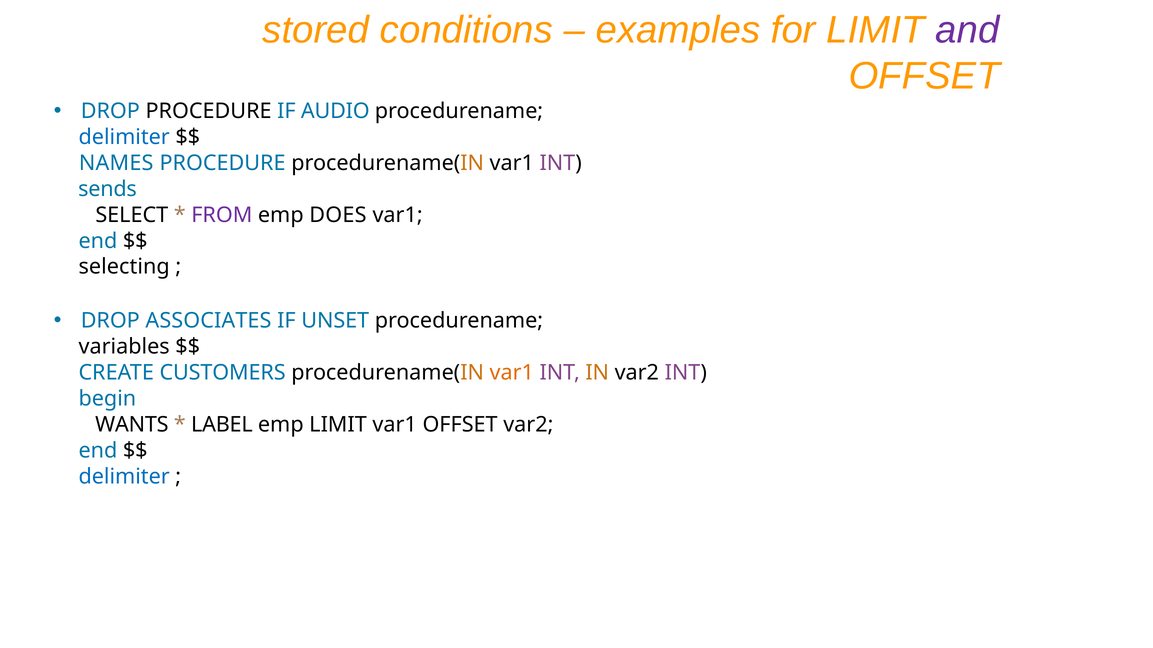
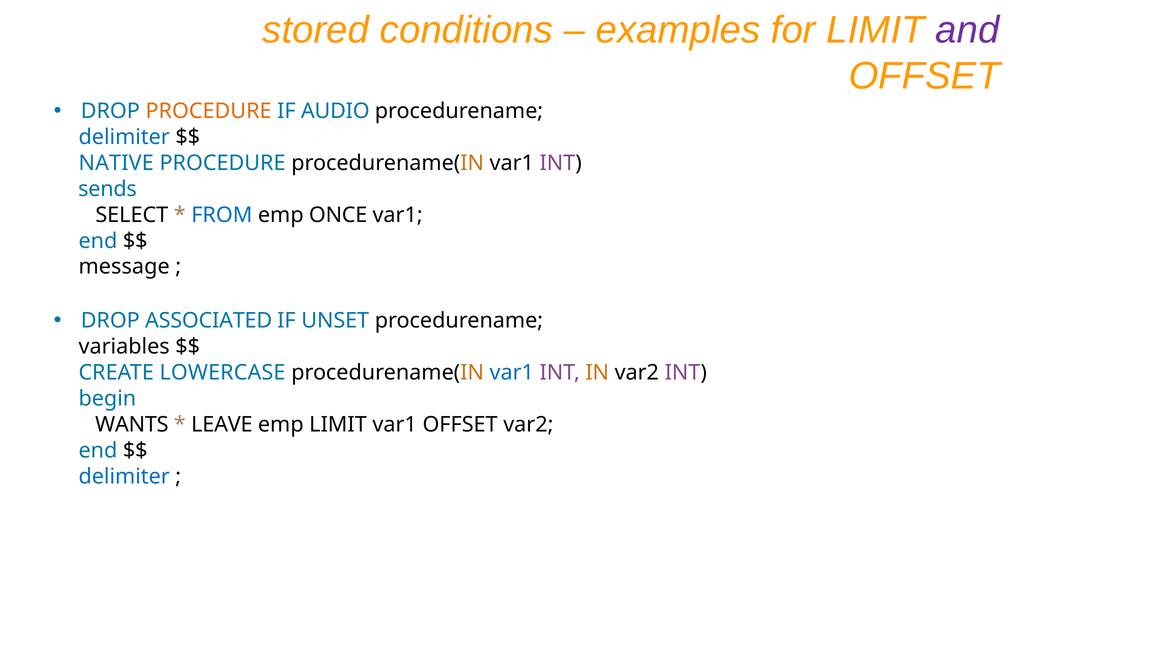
PROCEDURE at (209, 111) colour: black -> orange
NAMES: NAMES -> NATIVE
FROM colour: purple -> blue
DOES: DOES -> ONCE
selecting: selecting -> message
ASSOCIATES: ASSOCIATES -> ASSOCIATED
CUSTOMERS: CUSTOMERS -> LOWERCASE
var1 at (512, 373) colour: orange -> blue
LABEL: LABEL -> LEAVE
